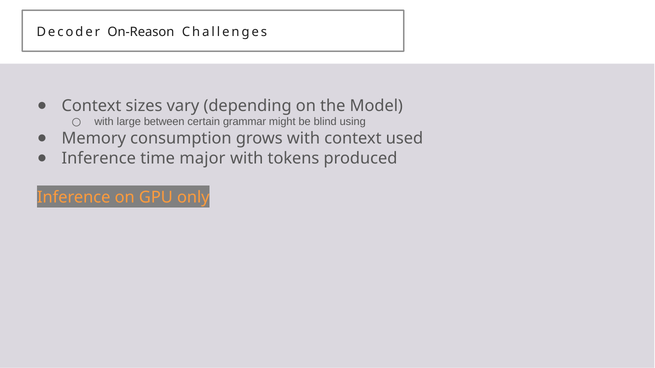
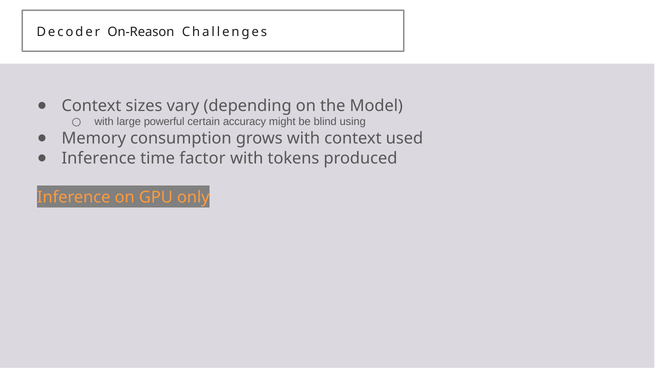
between: between -> powerful
grammar: grammar -> accuracy
major: major -> factor
